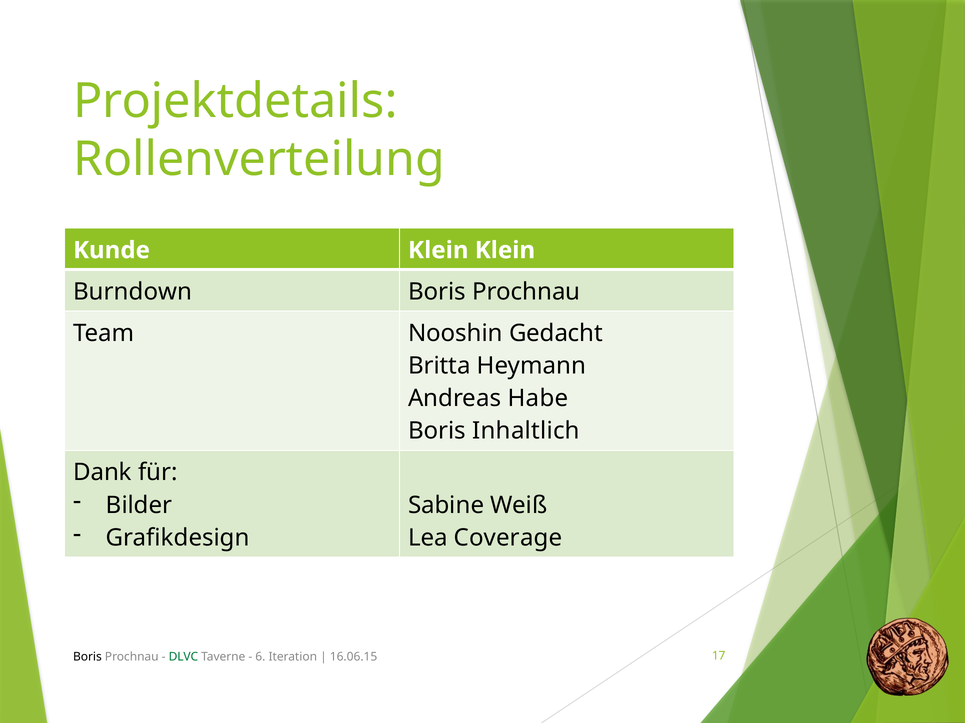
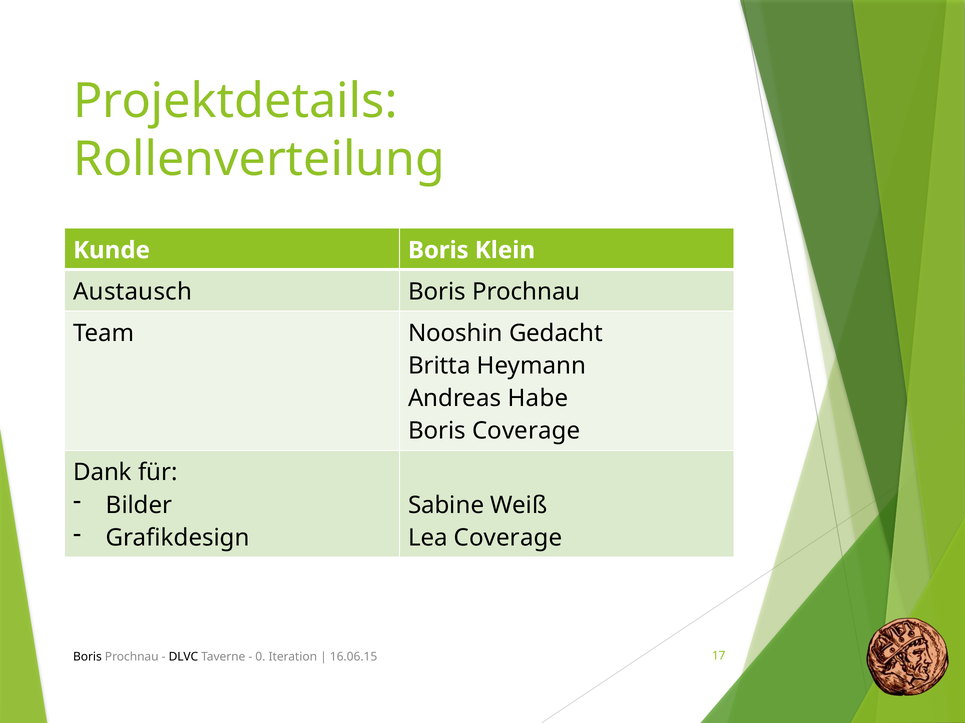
Kunde Klein: Klein -> Boris
Burndown: Burndown -> Austausch
Boris Inhaltlich: Inhaltlich -> Coverage
DLVC colour: green -> black
6: 6 -> 0
